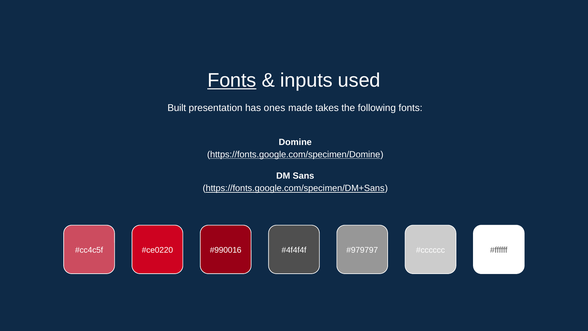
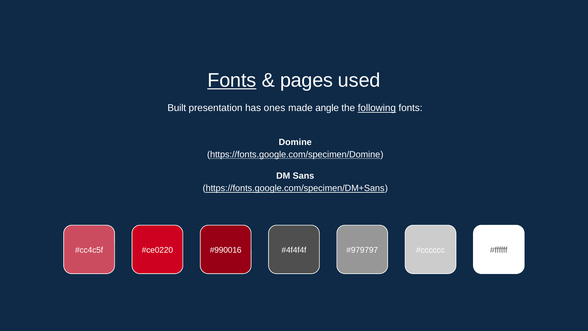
inputs: inputs -> pages
takes: takes -> angle
following underline: none -> present
